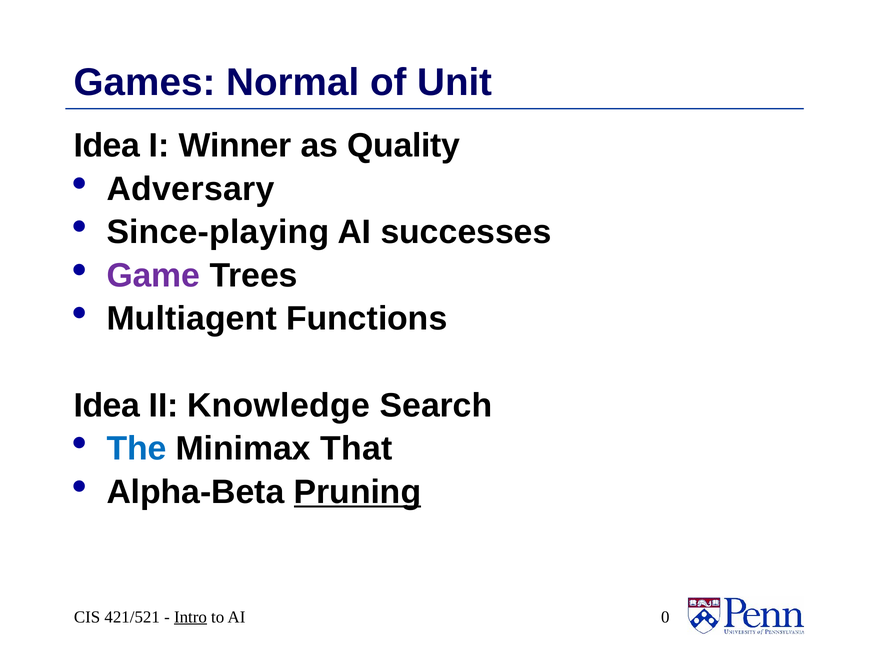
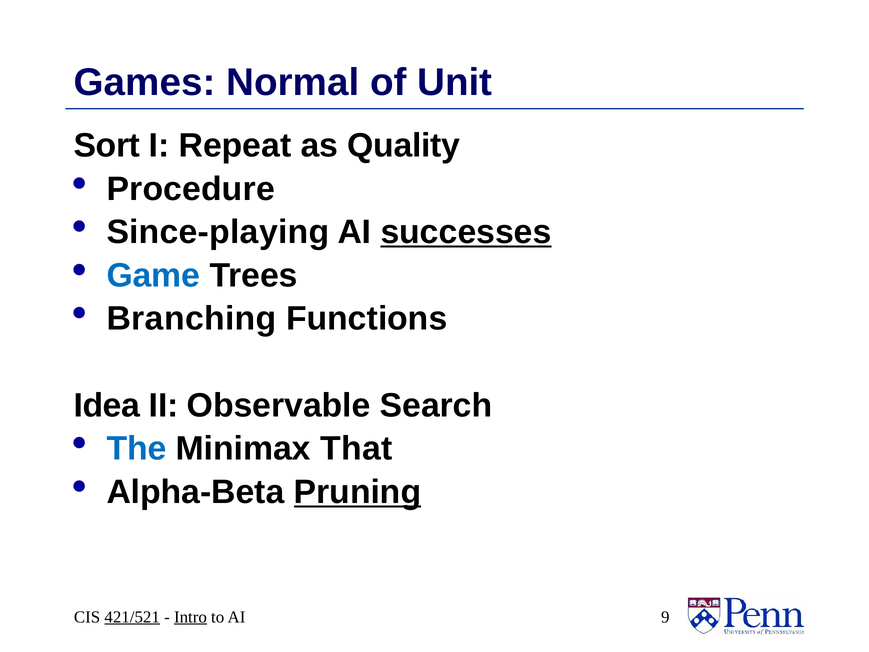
Idea at (107, 146): Idea -> Sort
Winner: Winner -> Repeat
Adversary: Adversary -> Procedure
successes underline: none -> present
Game colour: purple -> blue
Multiagent: Multiagent -> Branching
Knowledge: Knowledge -> Observable
421/521 underline: none -> present
0: 0 -> 9
